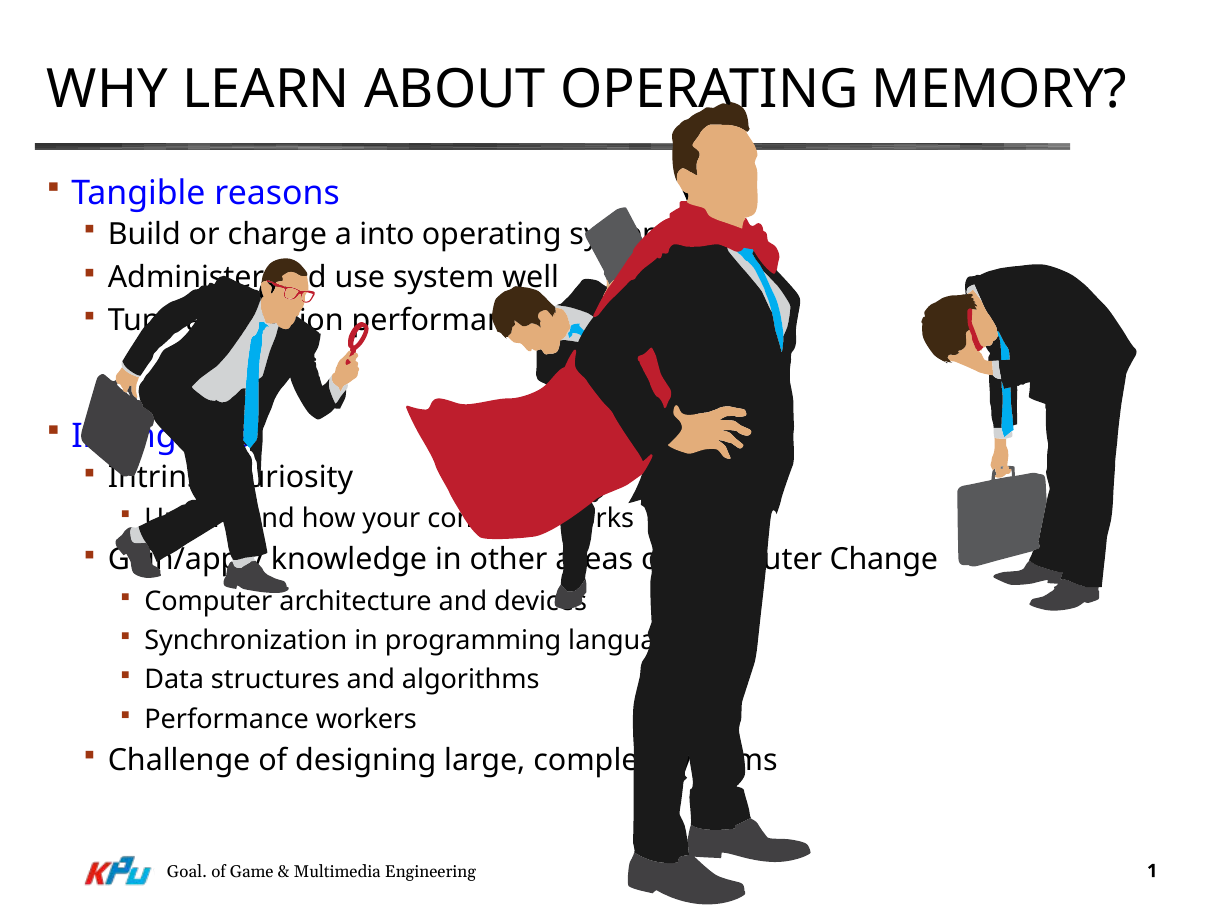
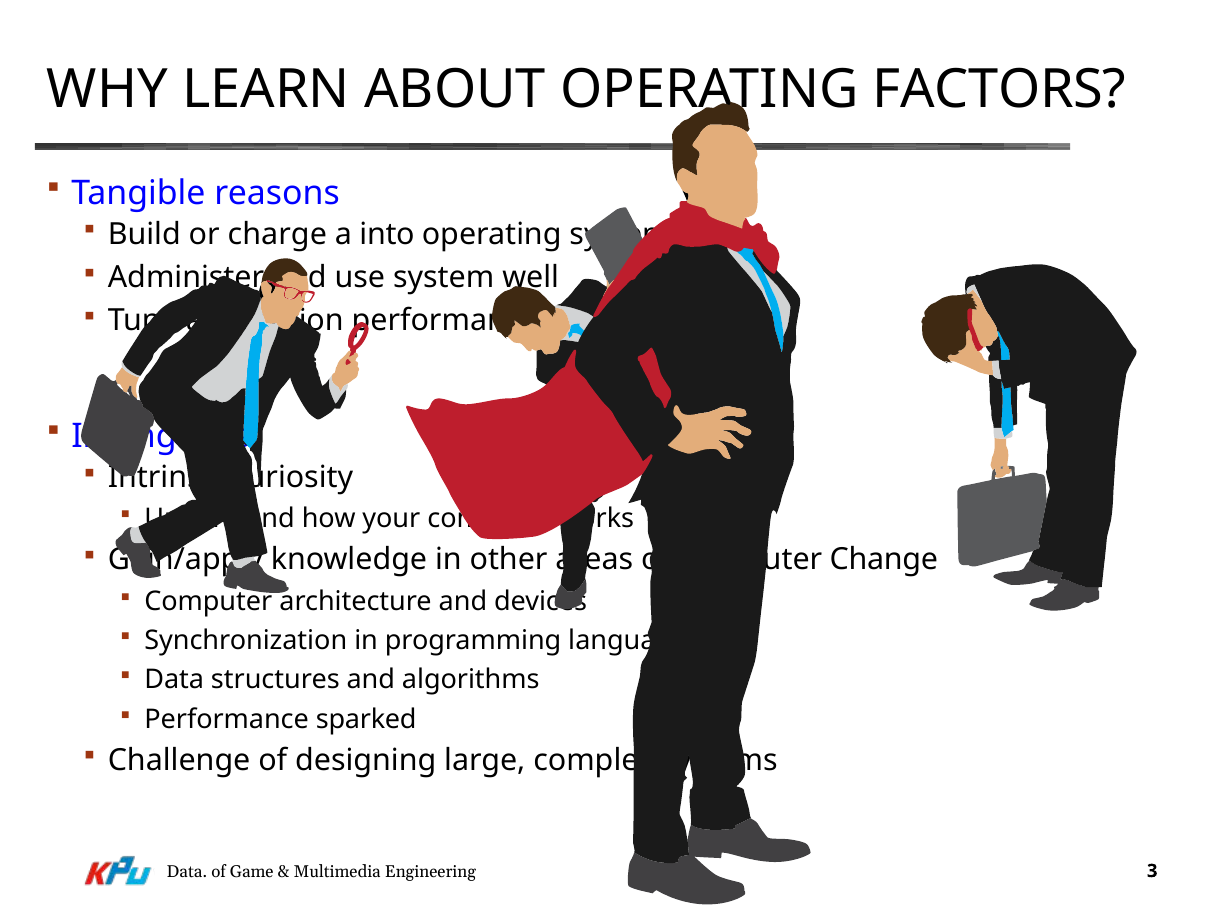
MEMORY: MEMORY -> FACTORS
workers: workers -> sparked
Goal at (187, 871): Goal -> Data
1: 1 -> 3
